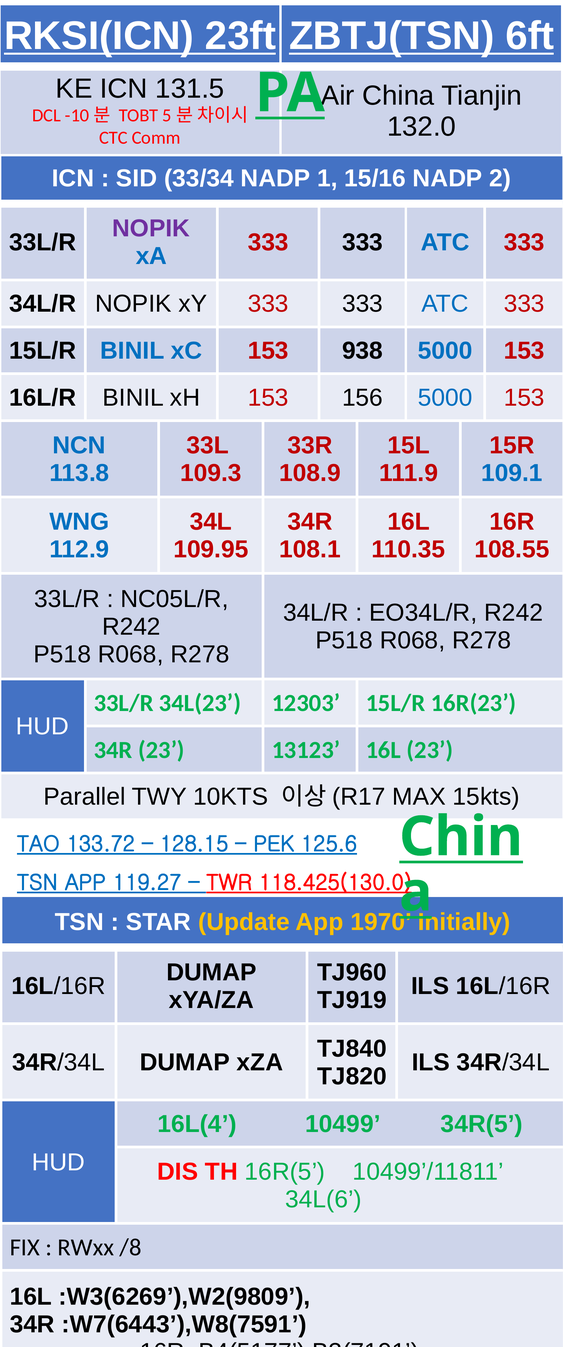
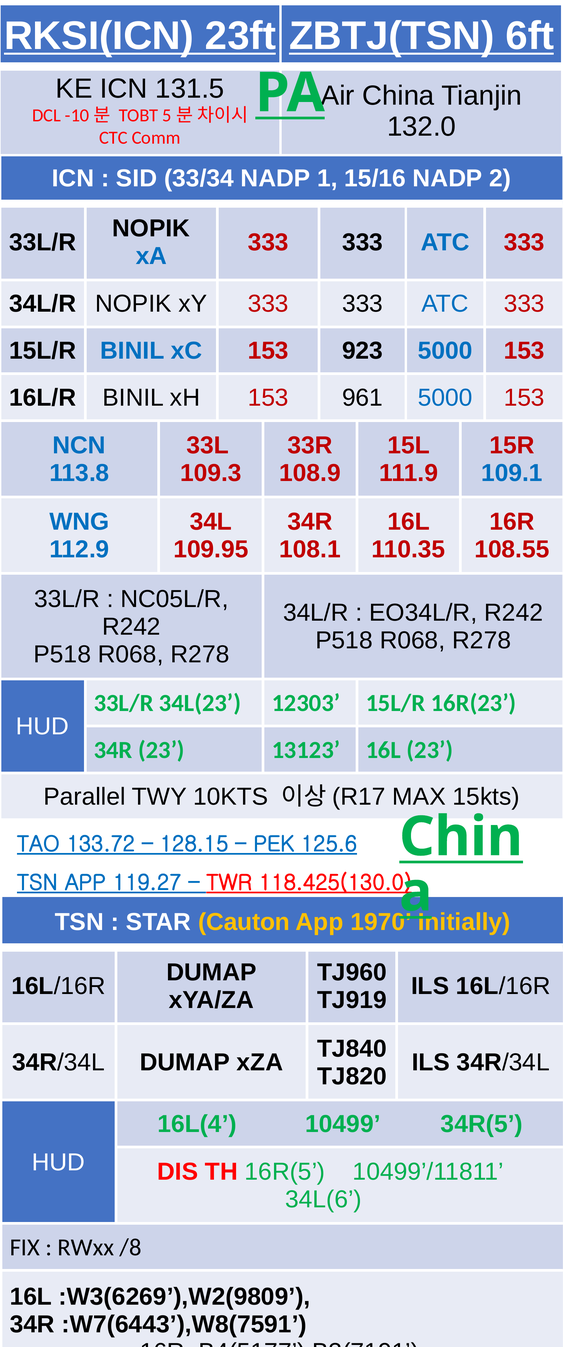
NOPIK at (151, 228) colour: purple -> black
938: 938 -> 923
156: 156 -> 961
Update: Update -> Cauton
